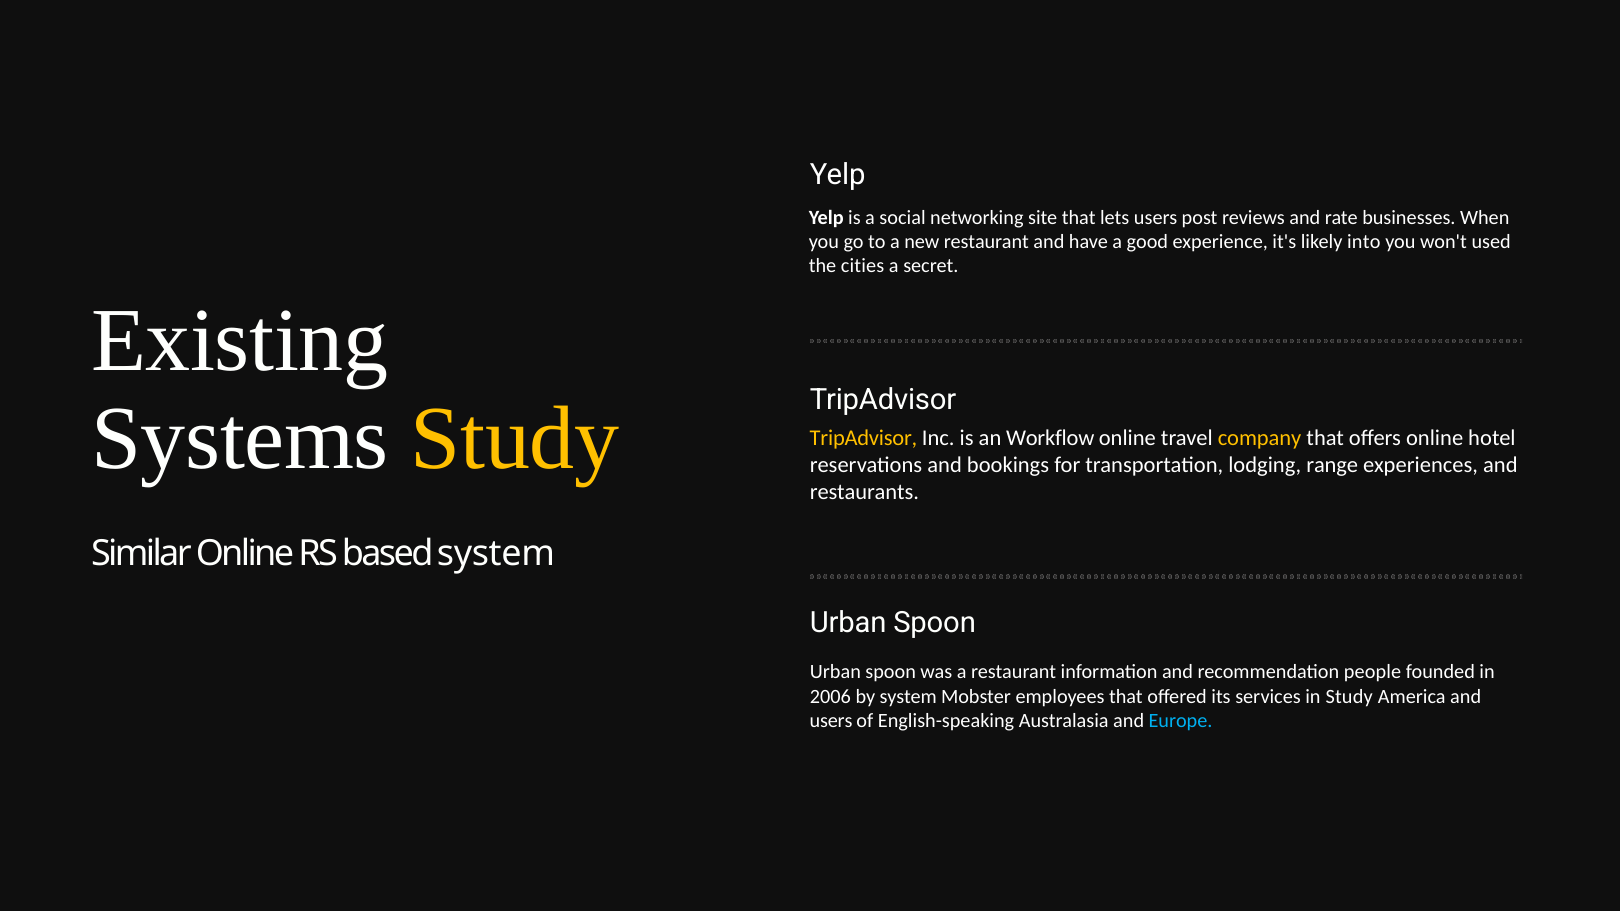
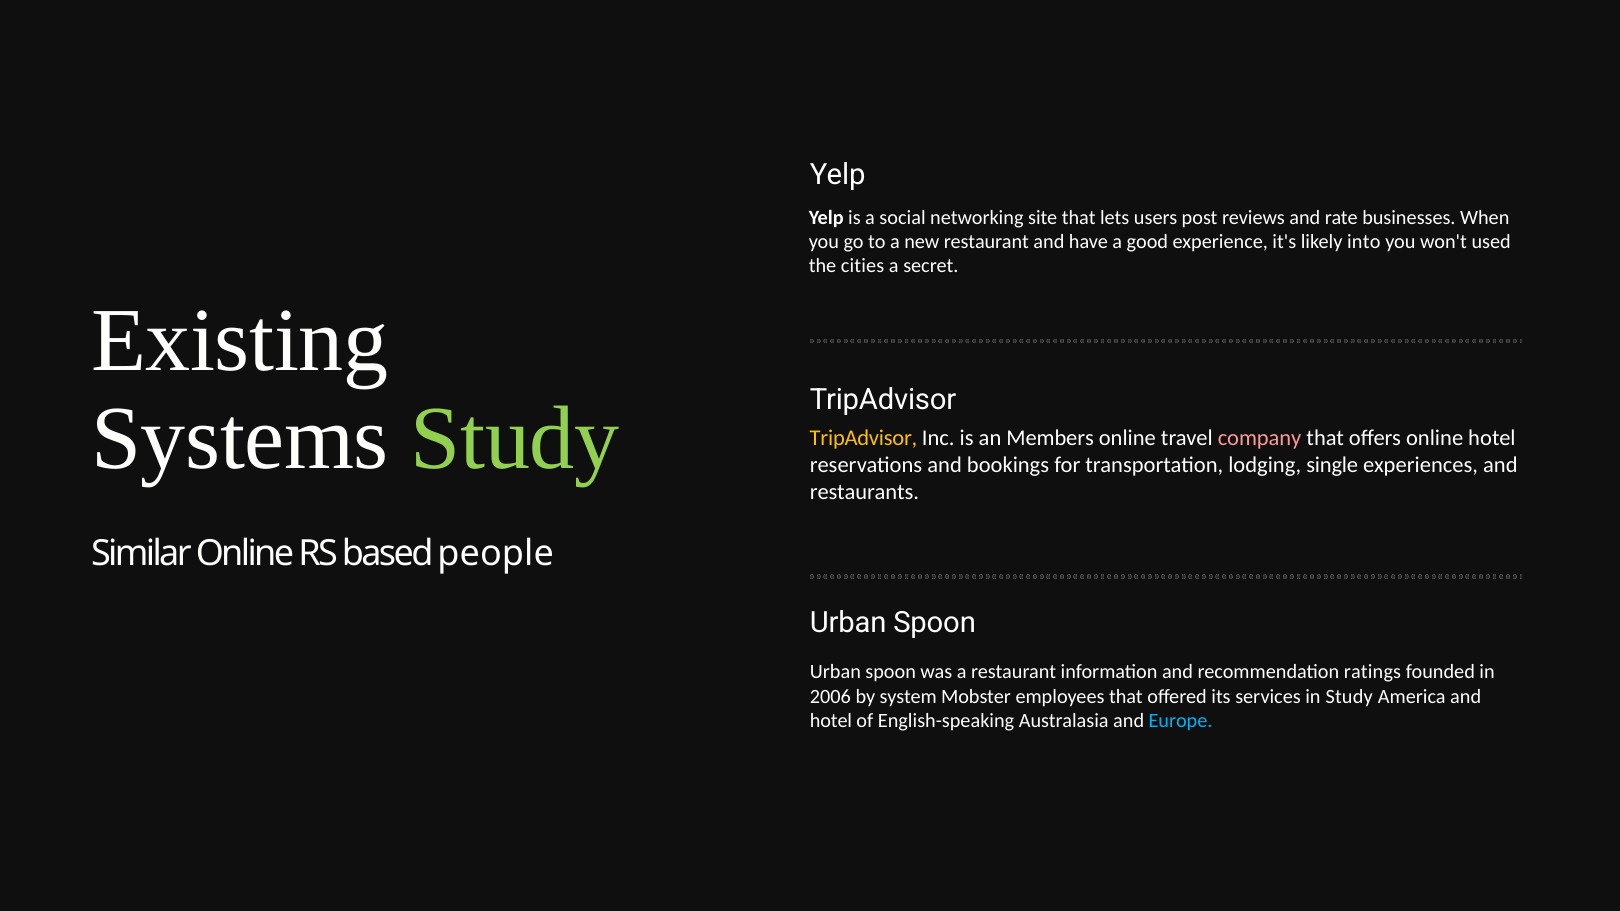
Study at (515, 438) colour: yellow -> light green
Workflow: Workflow -> Members
company colour: yellow -> pink
range: range -> single
based system: system -> people
people: people -> ratings
users at (831, 721): users -> hotel
